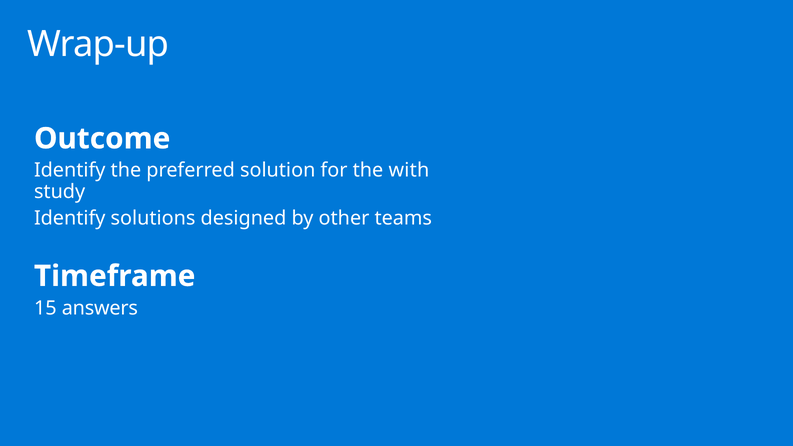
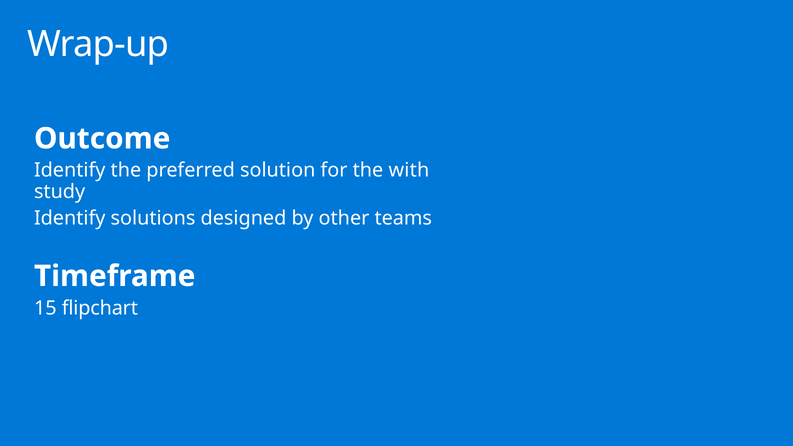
answers: answers -> flipchart
